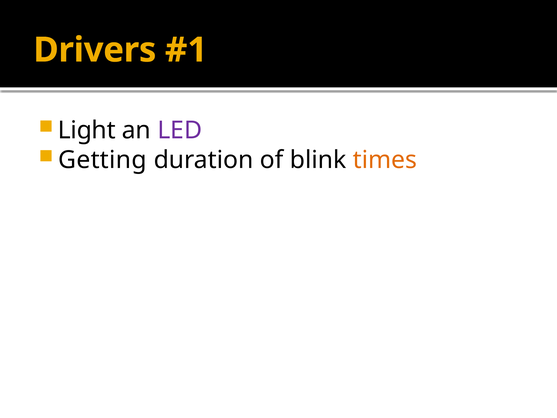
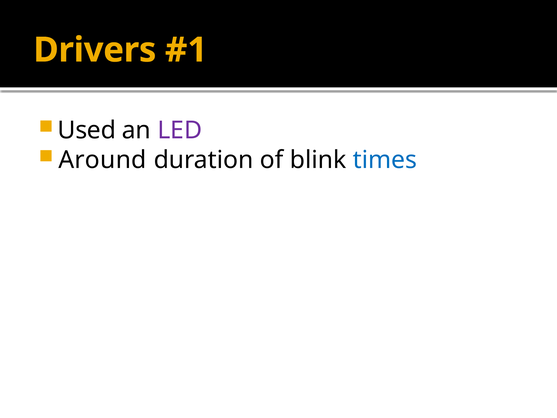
Light: Light -> Used
Getting: Getting -> Around
times colour: orange -> blue
